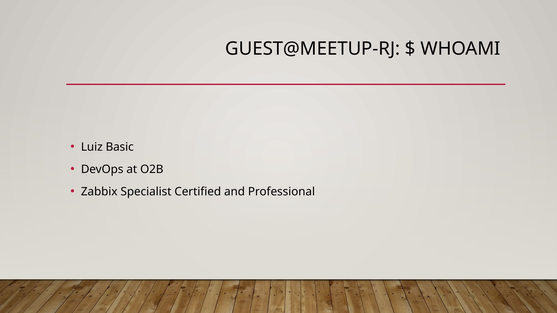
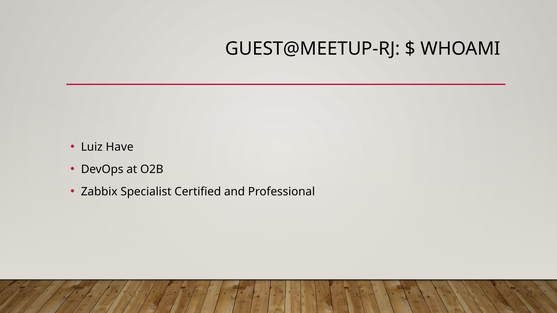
Basic: Basic -> Have
